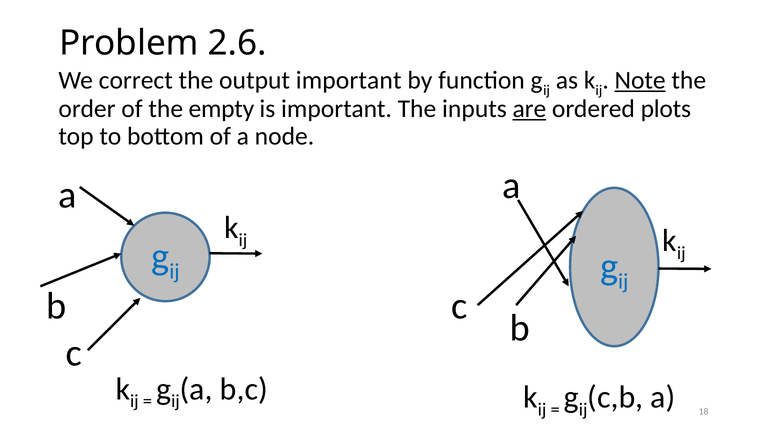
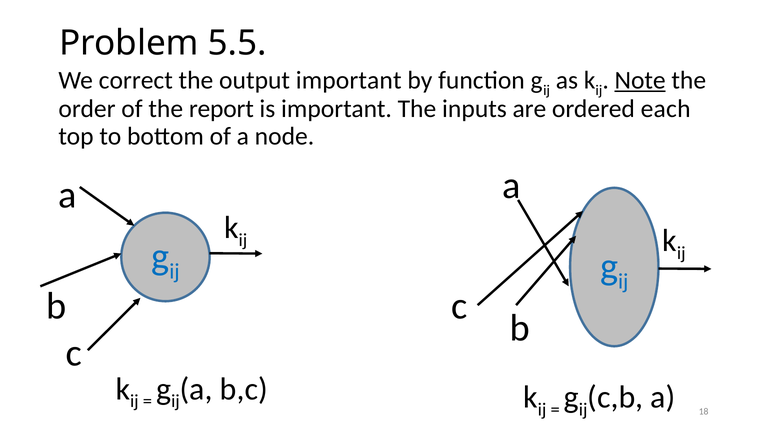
2.6: 2.6 -> 5.5
empty: empty -> report
are underline: present -> none
plots: plots -> each
